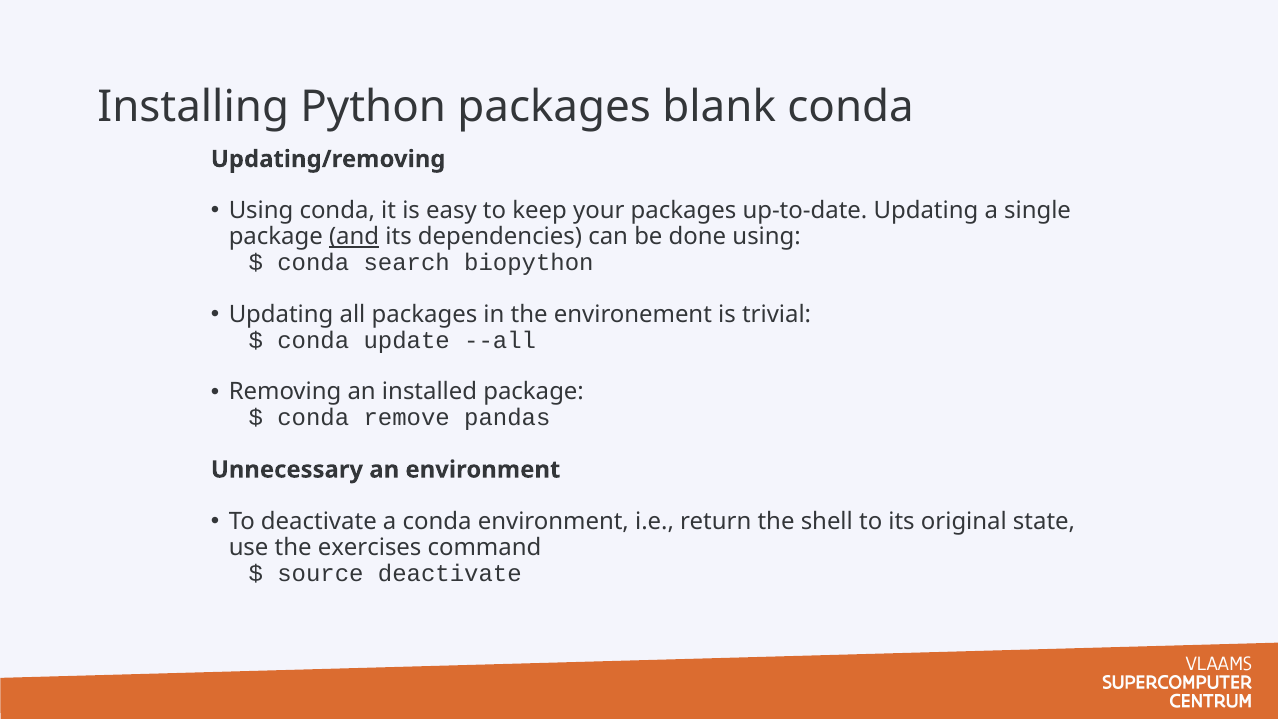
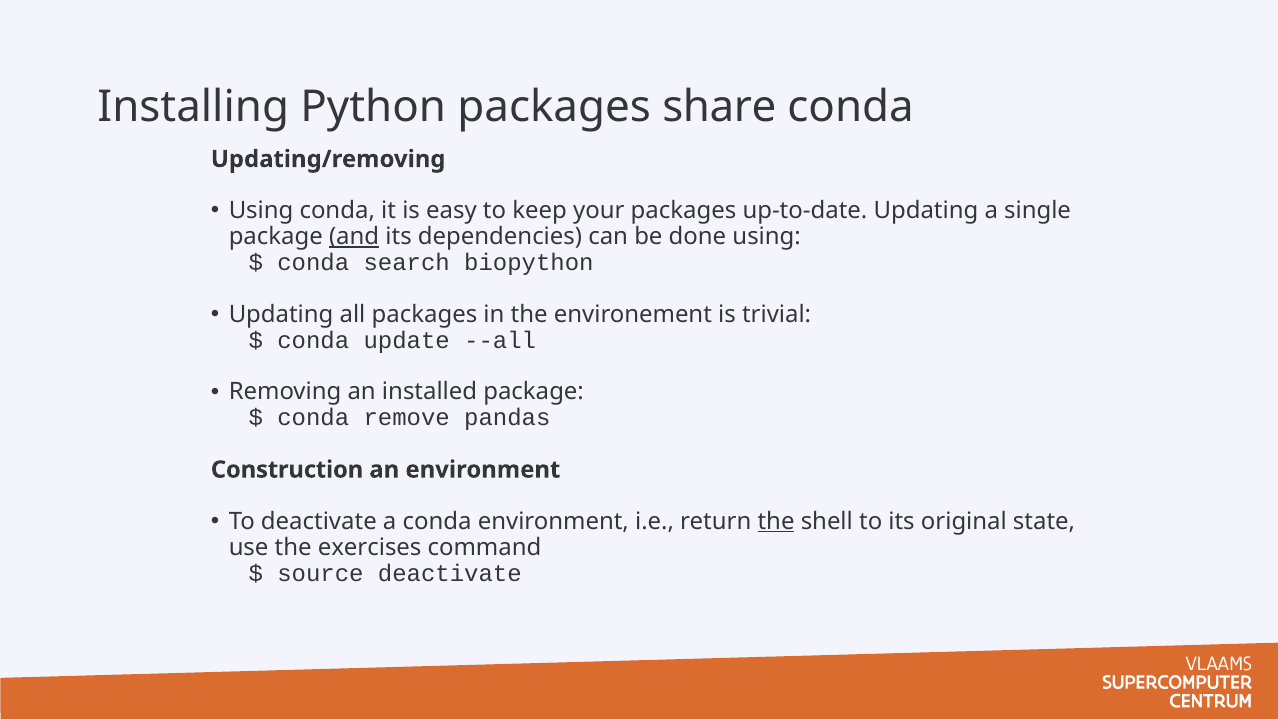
blank: blank -> share
Unnecessary: Unnecessary -> Construction
the at (776, 521) underline: none -> present
